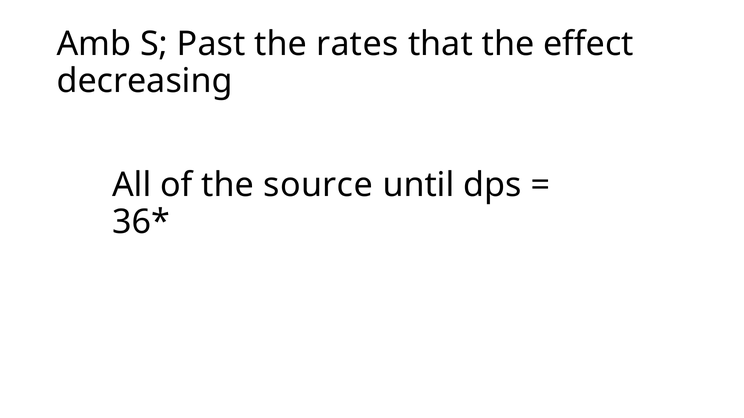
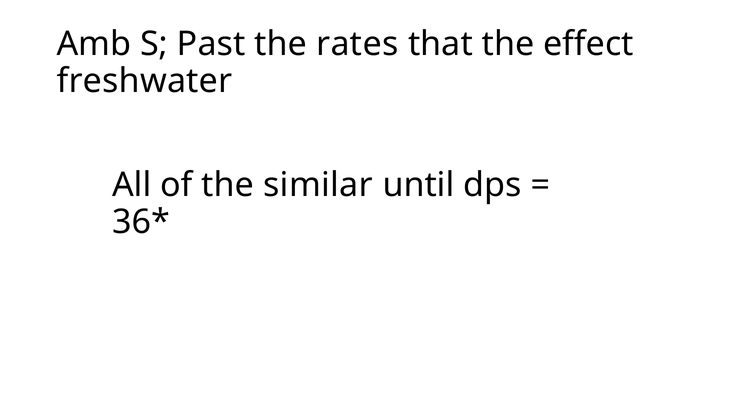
decreasing: decreasing -> freshwater
source: source -> similar
